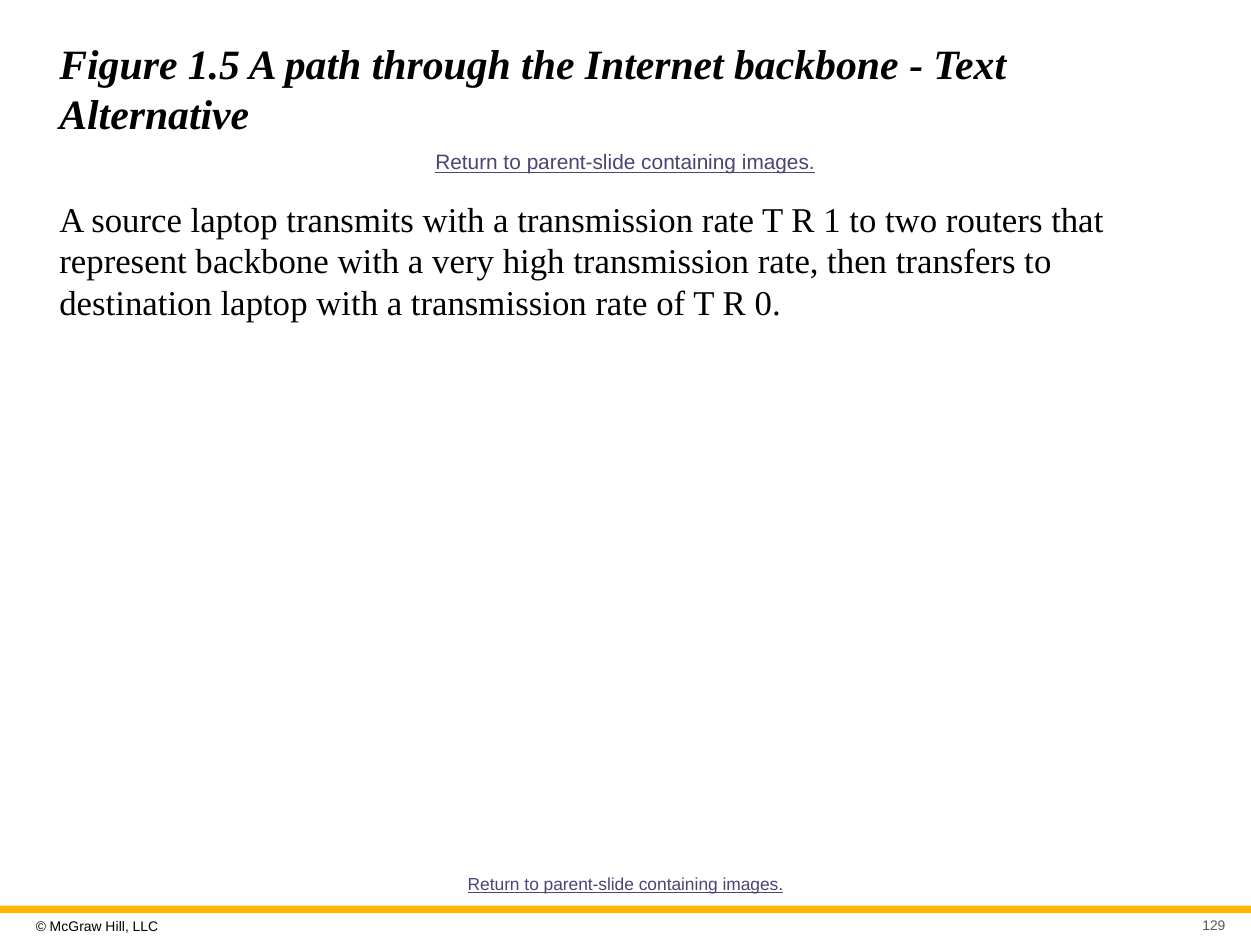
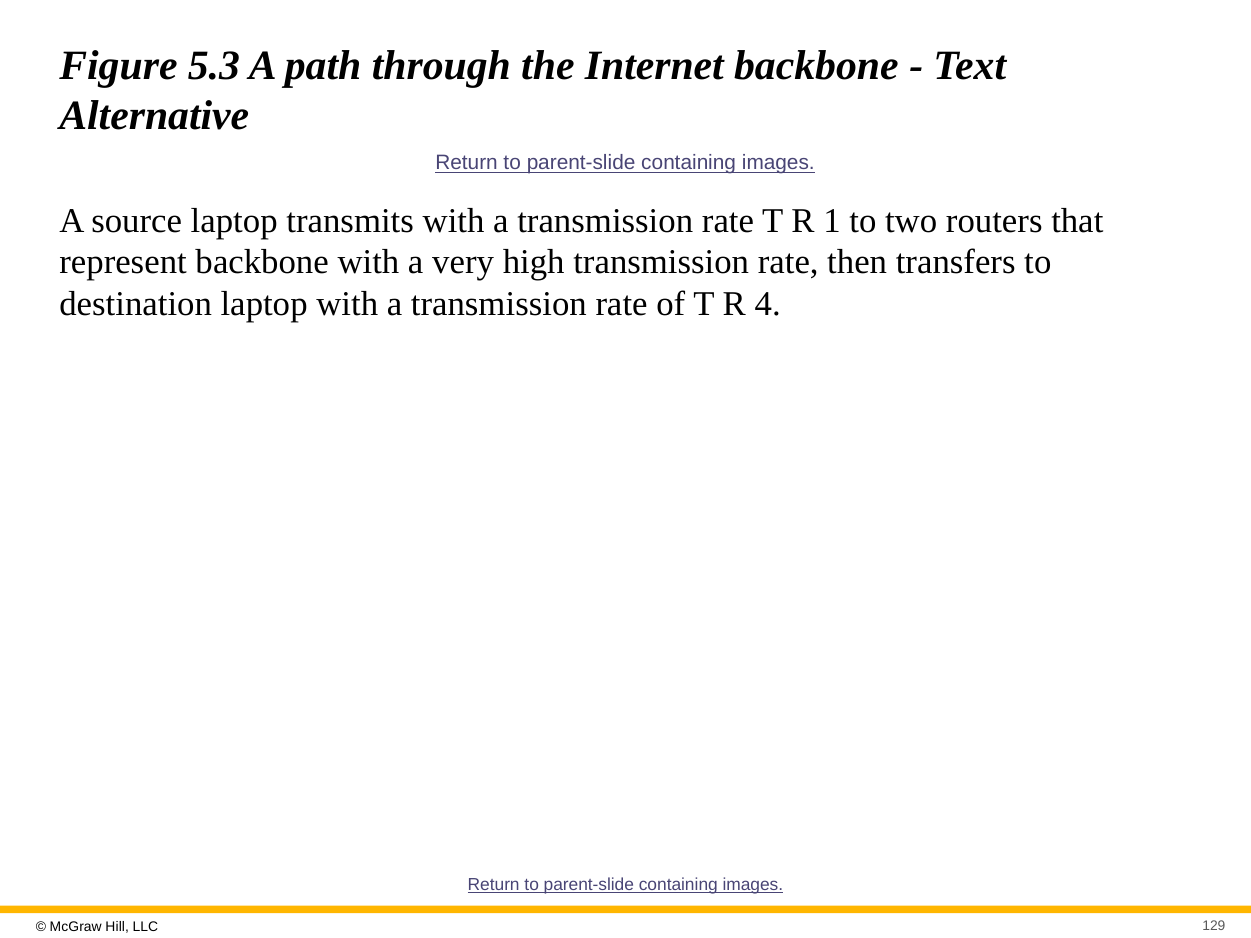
1.5: 1.5 -> 5.3
0: 0 -> 4
